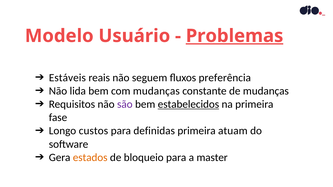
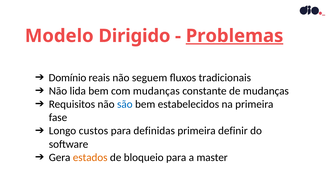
Usuário: Usuário -> Dirigido
Estáveis: Estáveis -> Domínio
preferência: preferência -> tradicionais
são colour: purple -> blue
estabelecidos underline: present -> none
atuam: atuam -> definir
